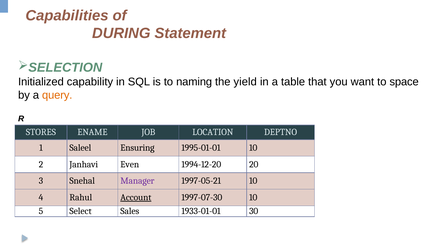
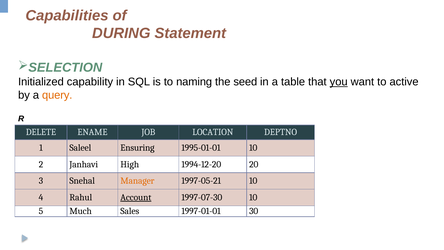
yield: yield -> seed
you underline: none -> present
space: space -> active
STORES: STORES -> DELETE
Even: Even -> High
Manager colour: purple -> orange
Select: Select -> Much
1933-01-01: 1933-01-01 -> 1997-01-01
